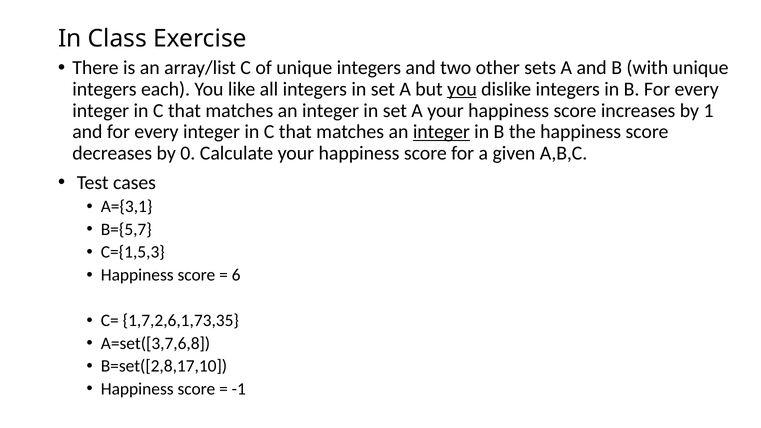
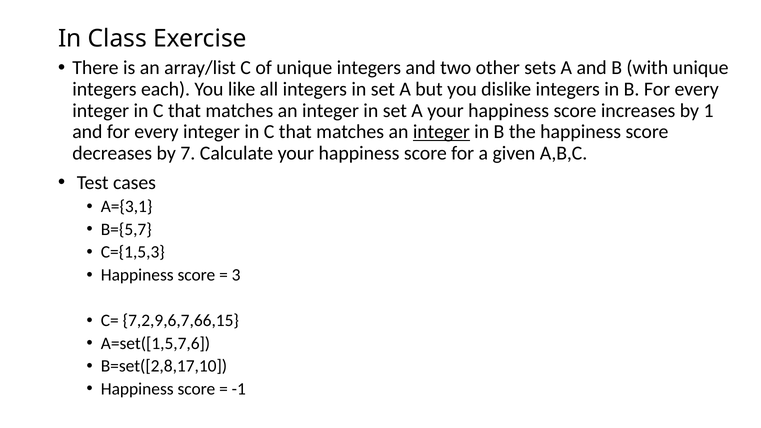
you at (462, 89) underline: present -> none
0: 0 -> 7
6: 6 -> 3
1,7,2,6,1,73,35: 1,7,2,6,1,73,35 -> 7,2,9,6,7,66,15
A=set([3,7,6,8: A=set([3,7,6,8 -> A=set([1,5,7,6
